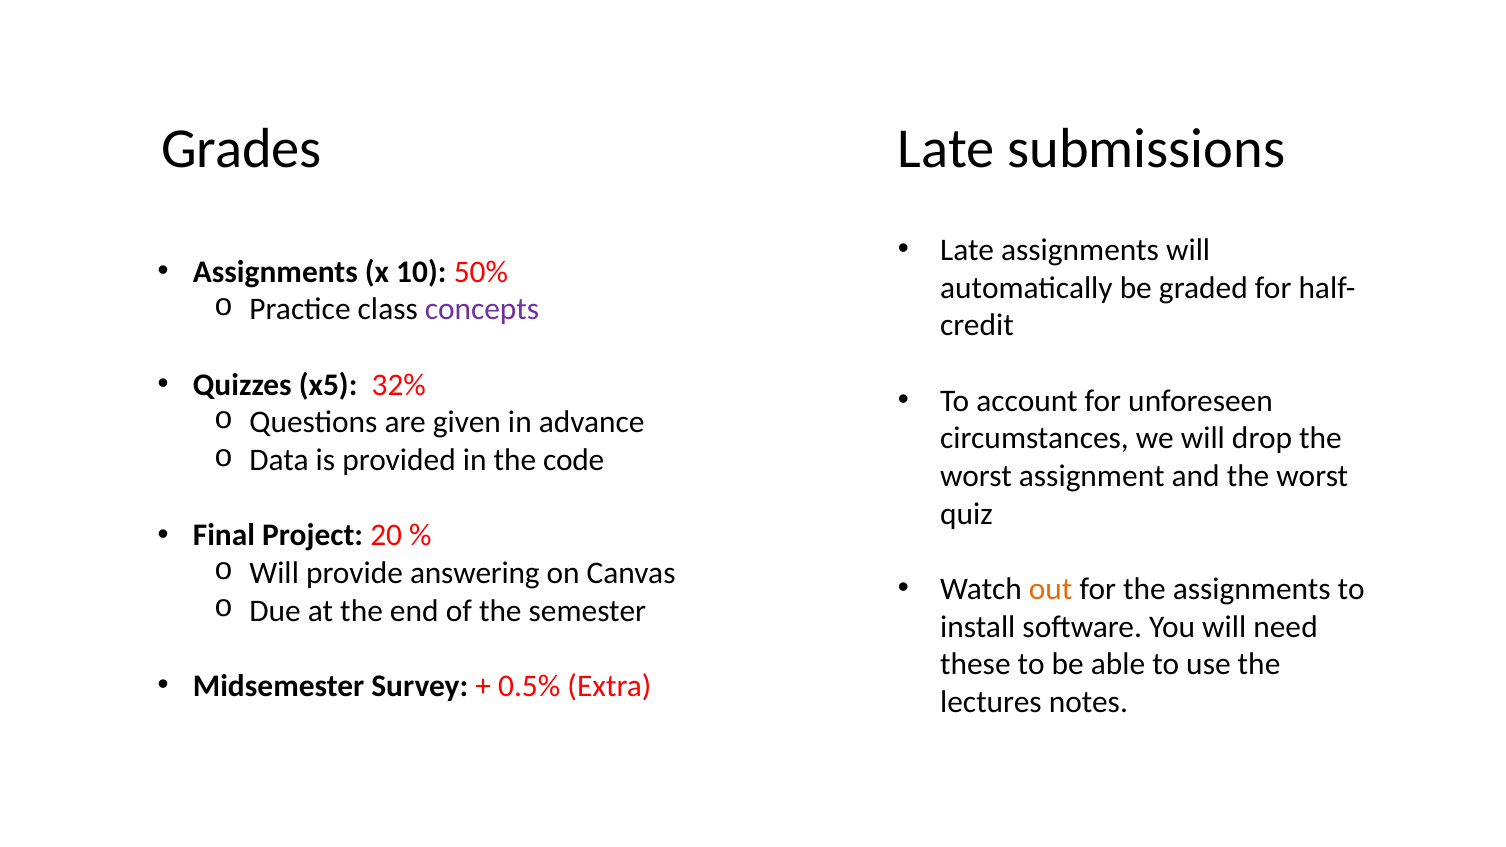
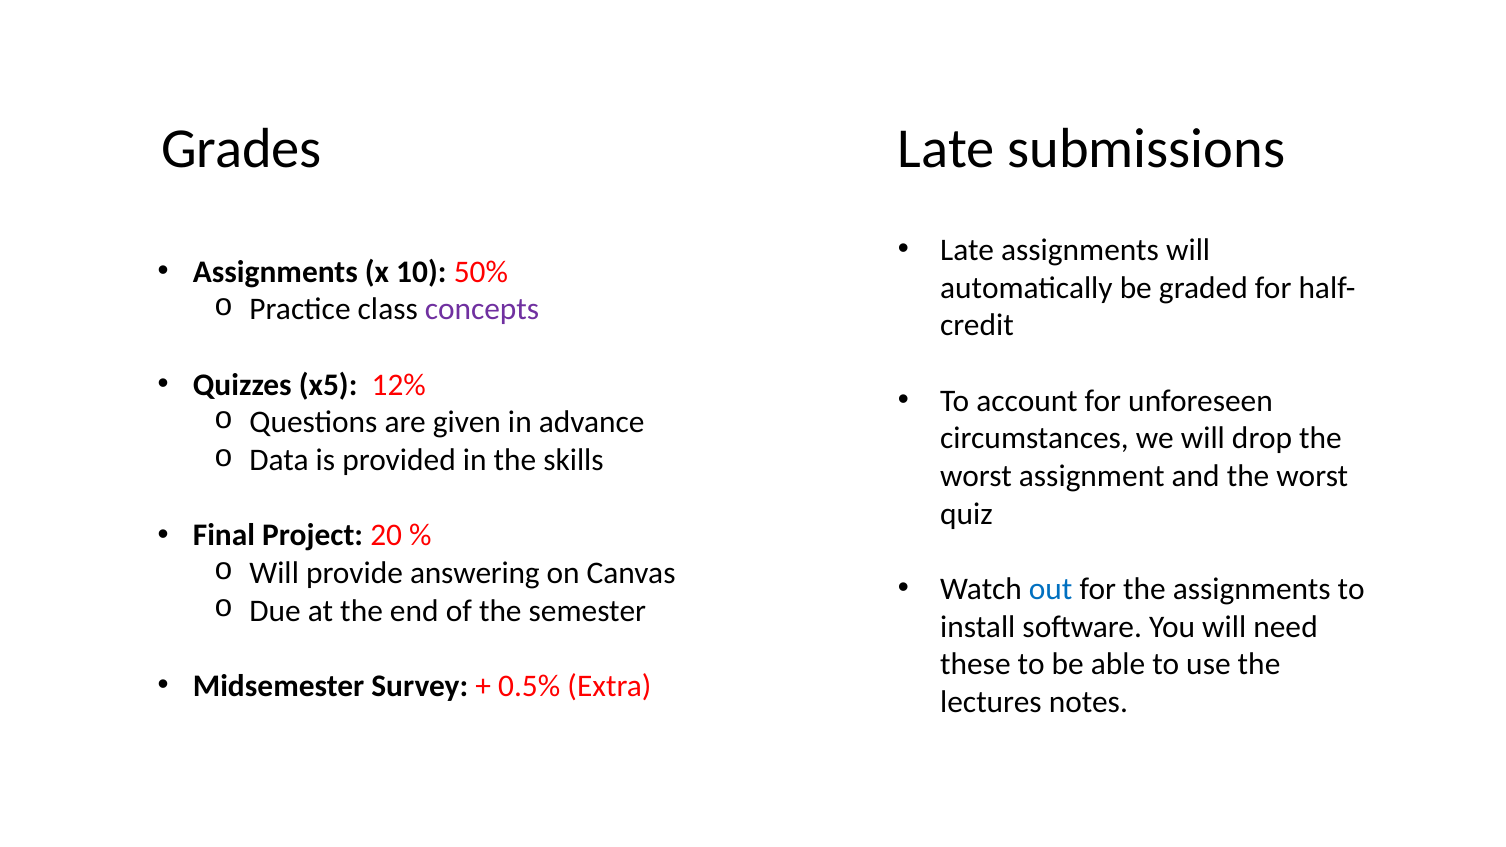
32%: 32% -> 12%
code: code -> skills
out colour: orange -> blue
